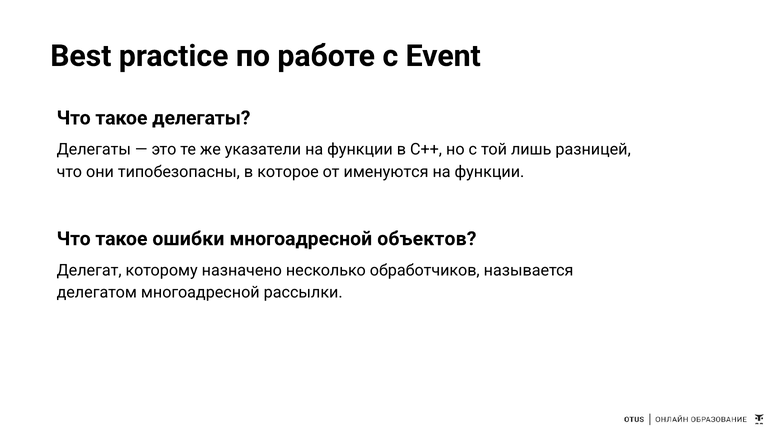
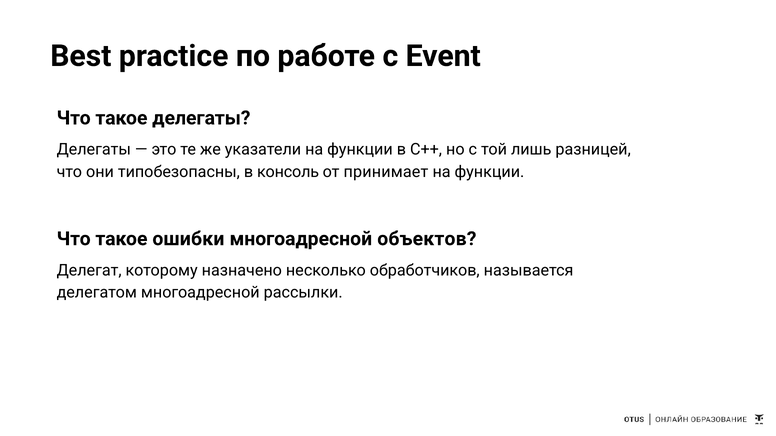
которое: которое -> консоль
именуются: именуются -> принимает
